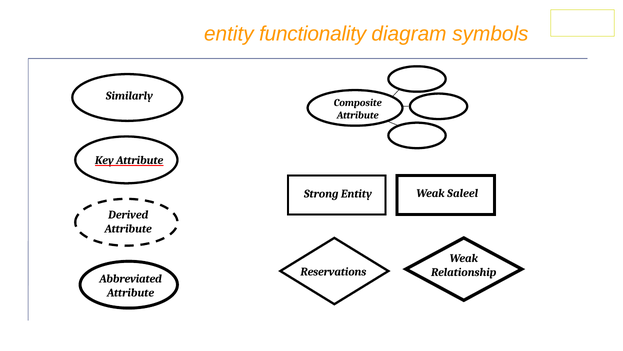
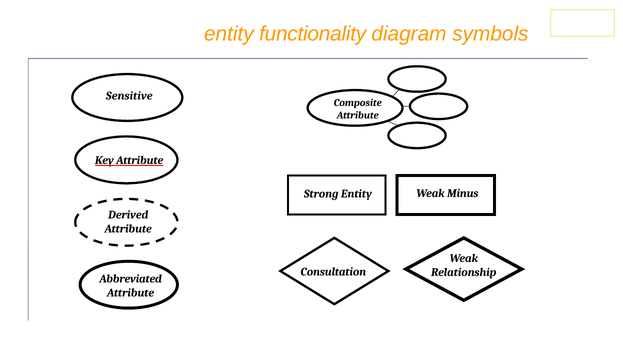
Similarly: Similarly -> Sensitive
Saleel: Saleel -> Minus
Reservations: Reservations -> Consultation
